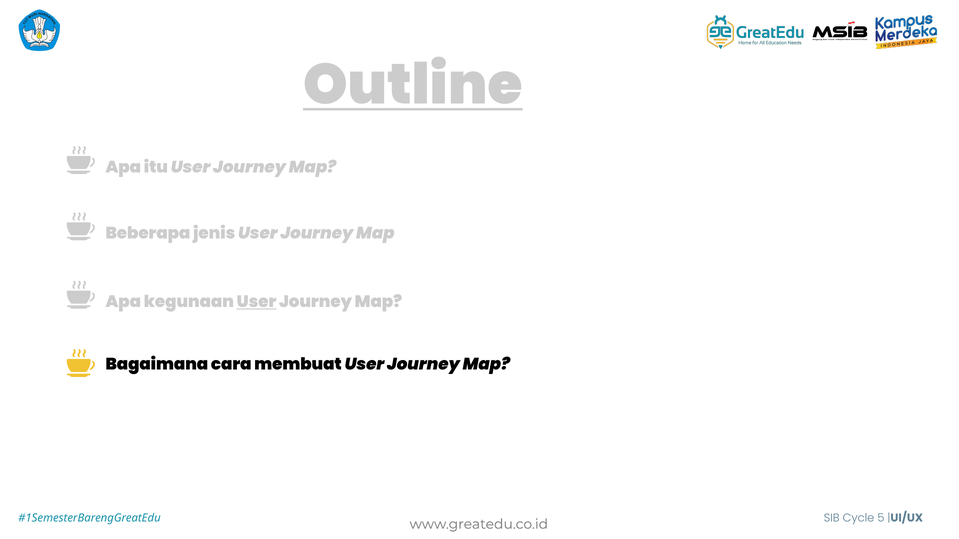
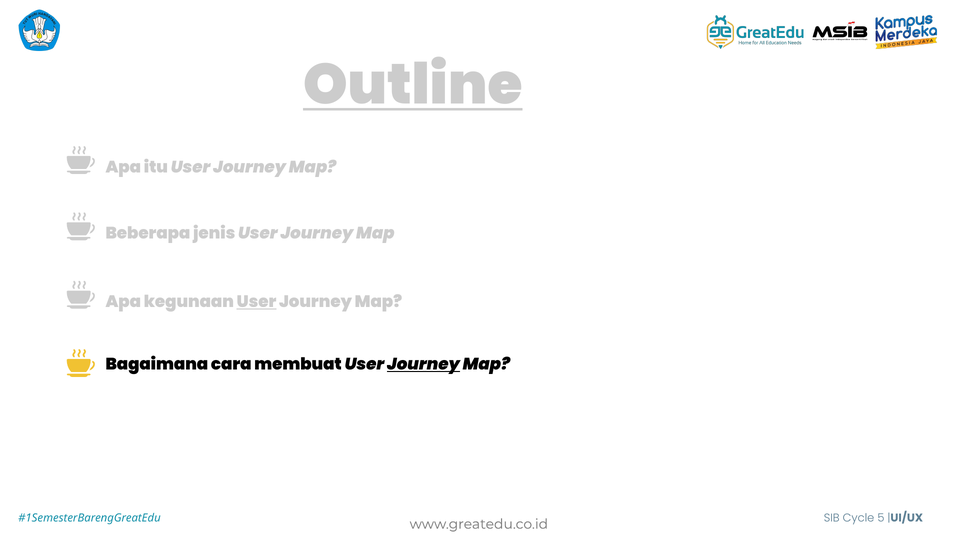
Journey at (423, 364) underline: none -> present
